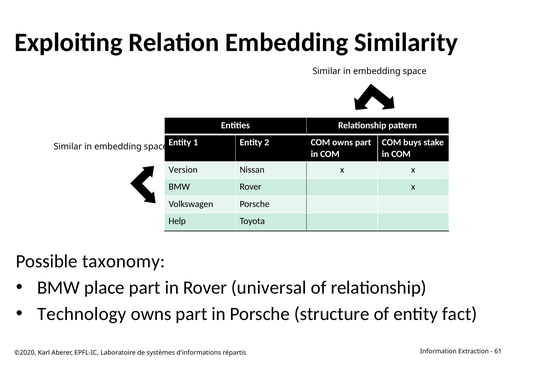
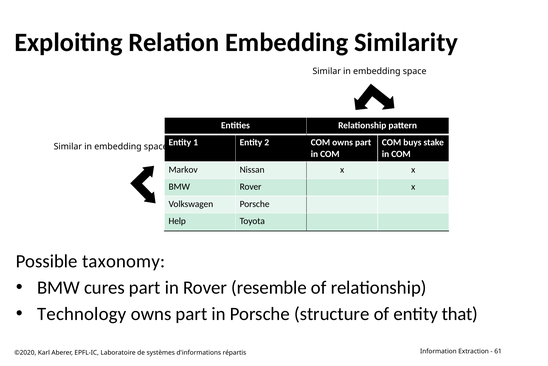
Version: Version -> Markov
place: place -> cures
universal: universal -> resemble
fact: fact -> that
